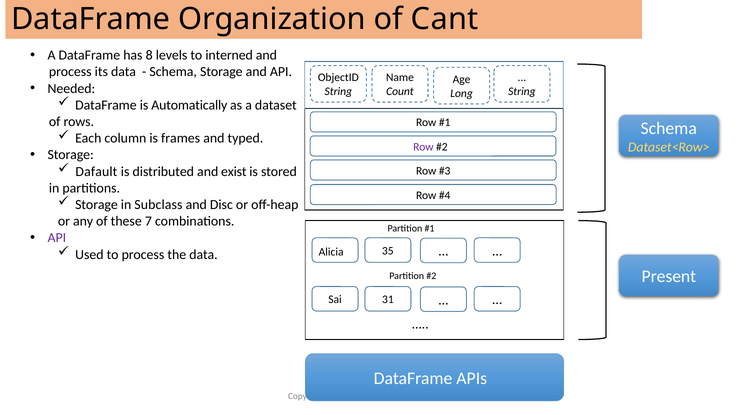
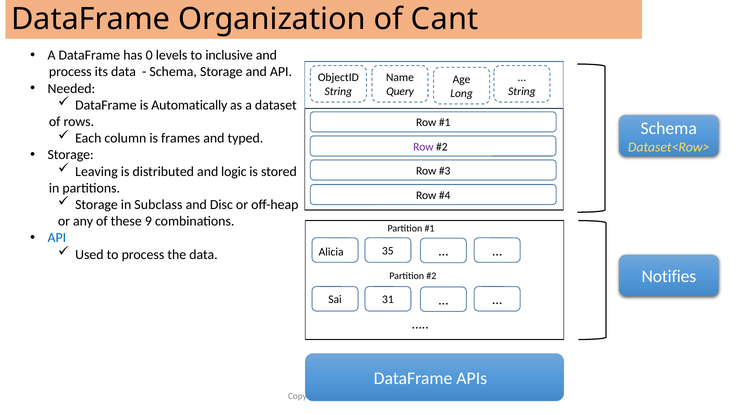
8: 8 -> 0
interned: interned -> inclusive
Count: Count -> Query
Dafault: Dafault -> Leaving
exist: exist -> logic
7: 7 -> 9
API at (57, 238) colour: purple -> blue
Present: Present -> Notifies
